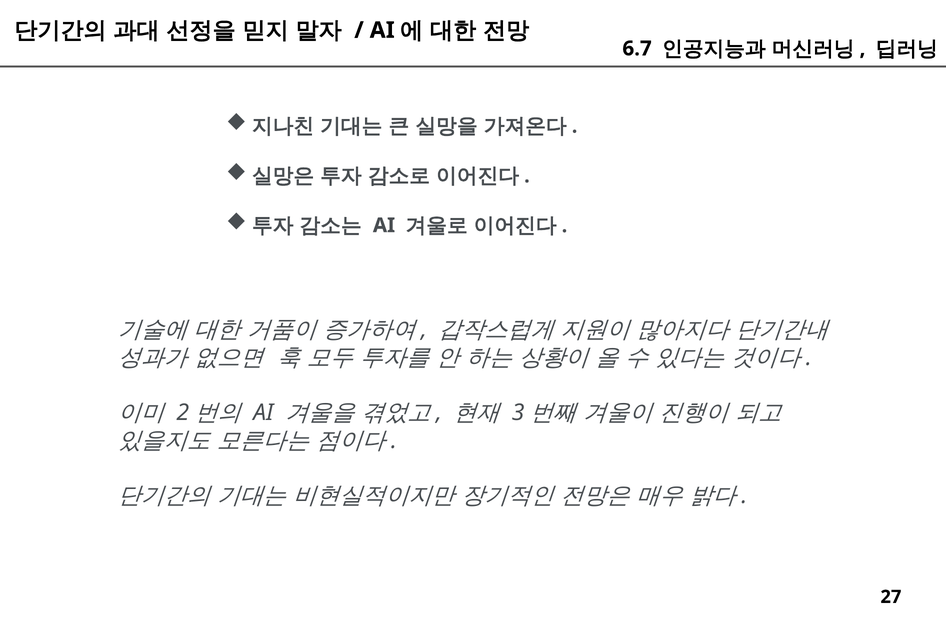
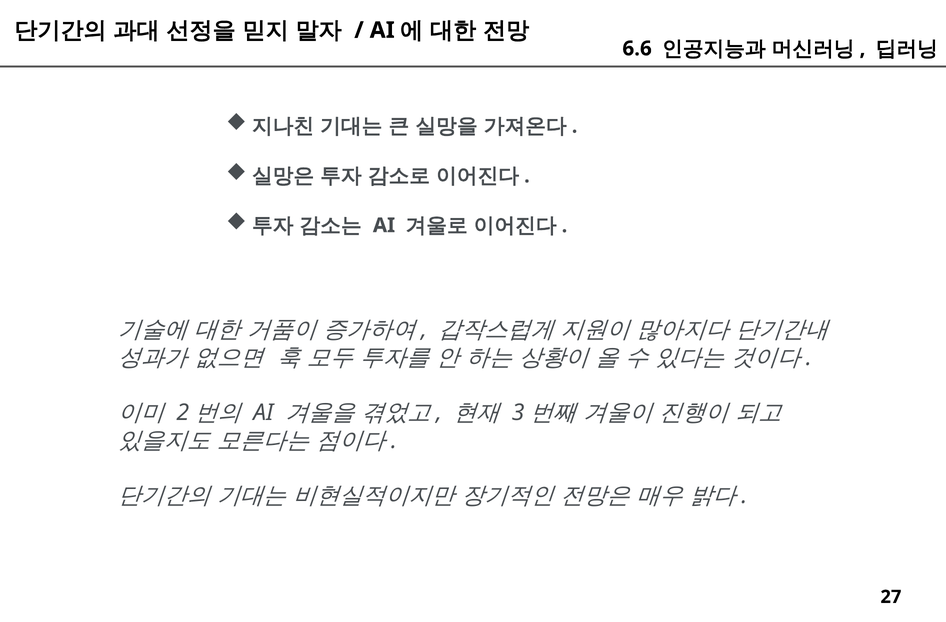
6.7: 6.7 -> 6.6
